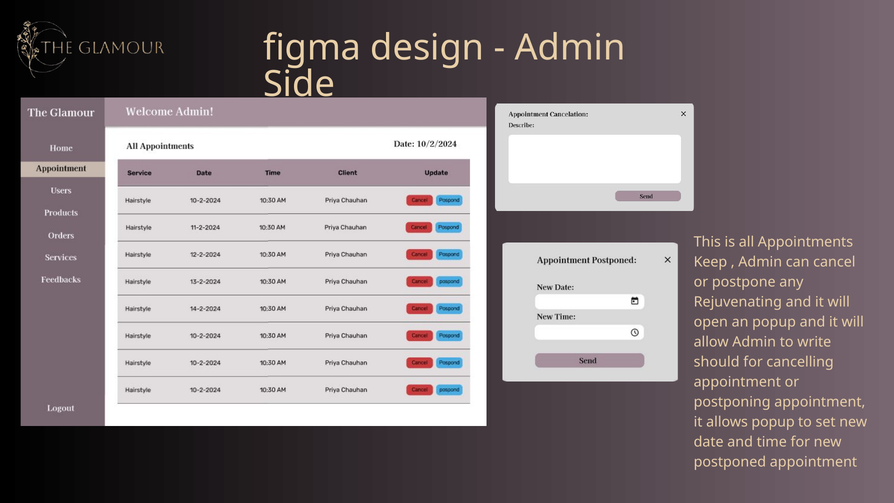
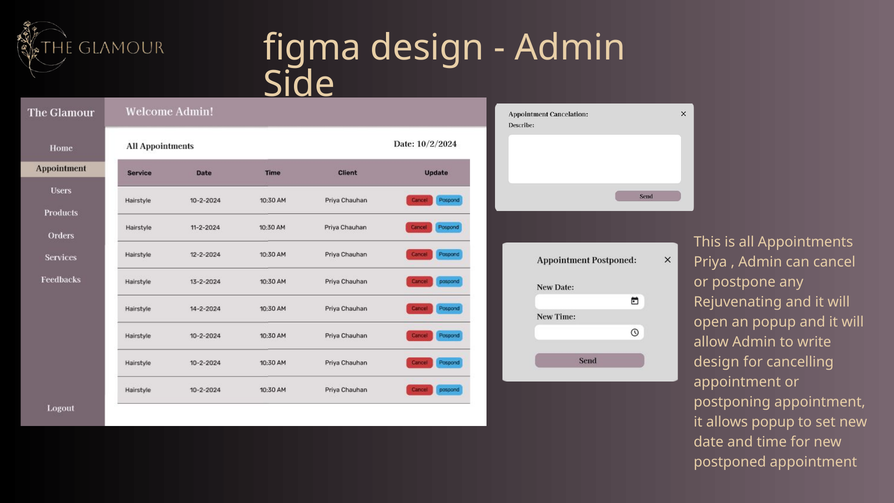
Keep: Keep -> Priya
should at (717, 362): should -> design
